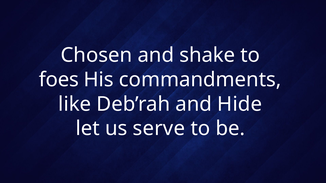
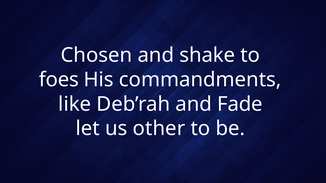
Hide: Hide -> Fade
serve: serve -> other
